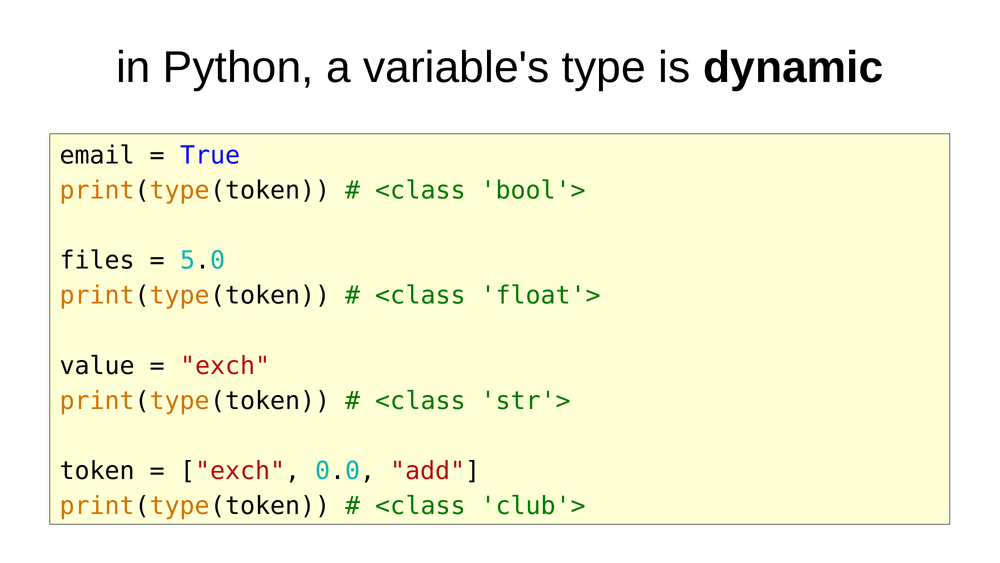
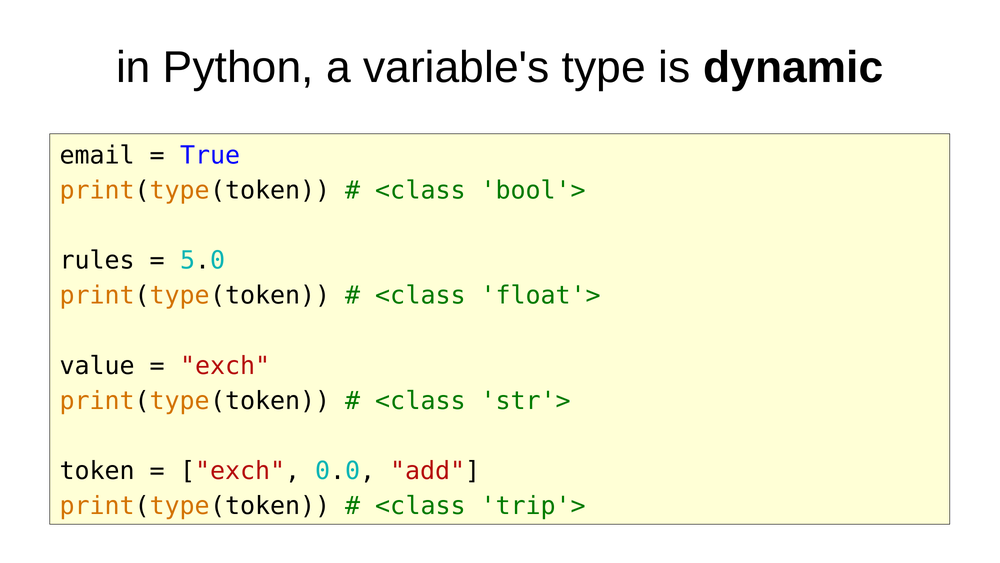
files: files -> rules
club'>: club'> -> trip'>
